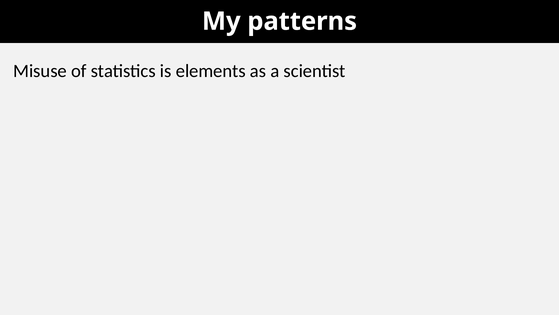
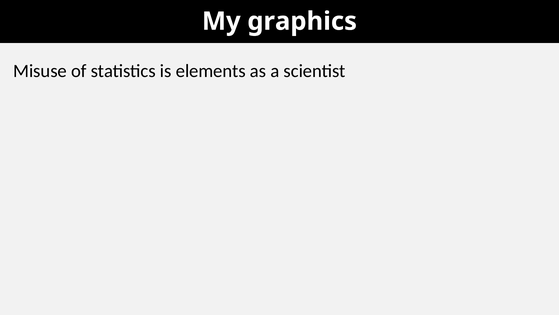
patterns: patterns -> graphics
